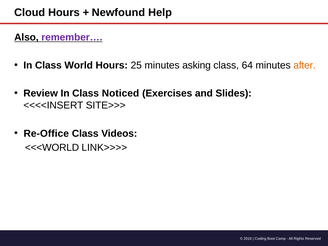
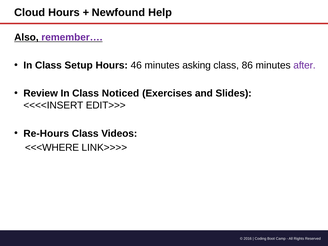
World: World -> Setup
25: 25 -> 46
64: 64 -> 86
after colour: orange -> purple
SITE>>>: SITE>>> -> EDIT>>>
Re-Office: Re-Office -> Re-Hours
<<<WORLD: <<<WORLD -> <<<WHERE
